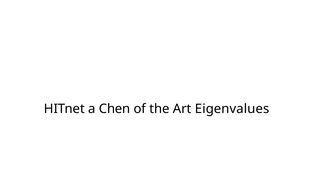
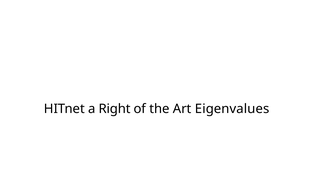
Chen: Chen -> Right
